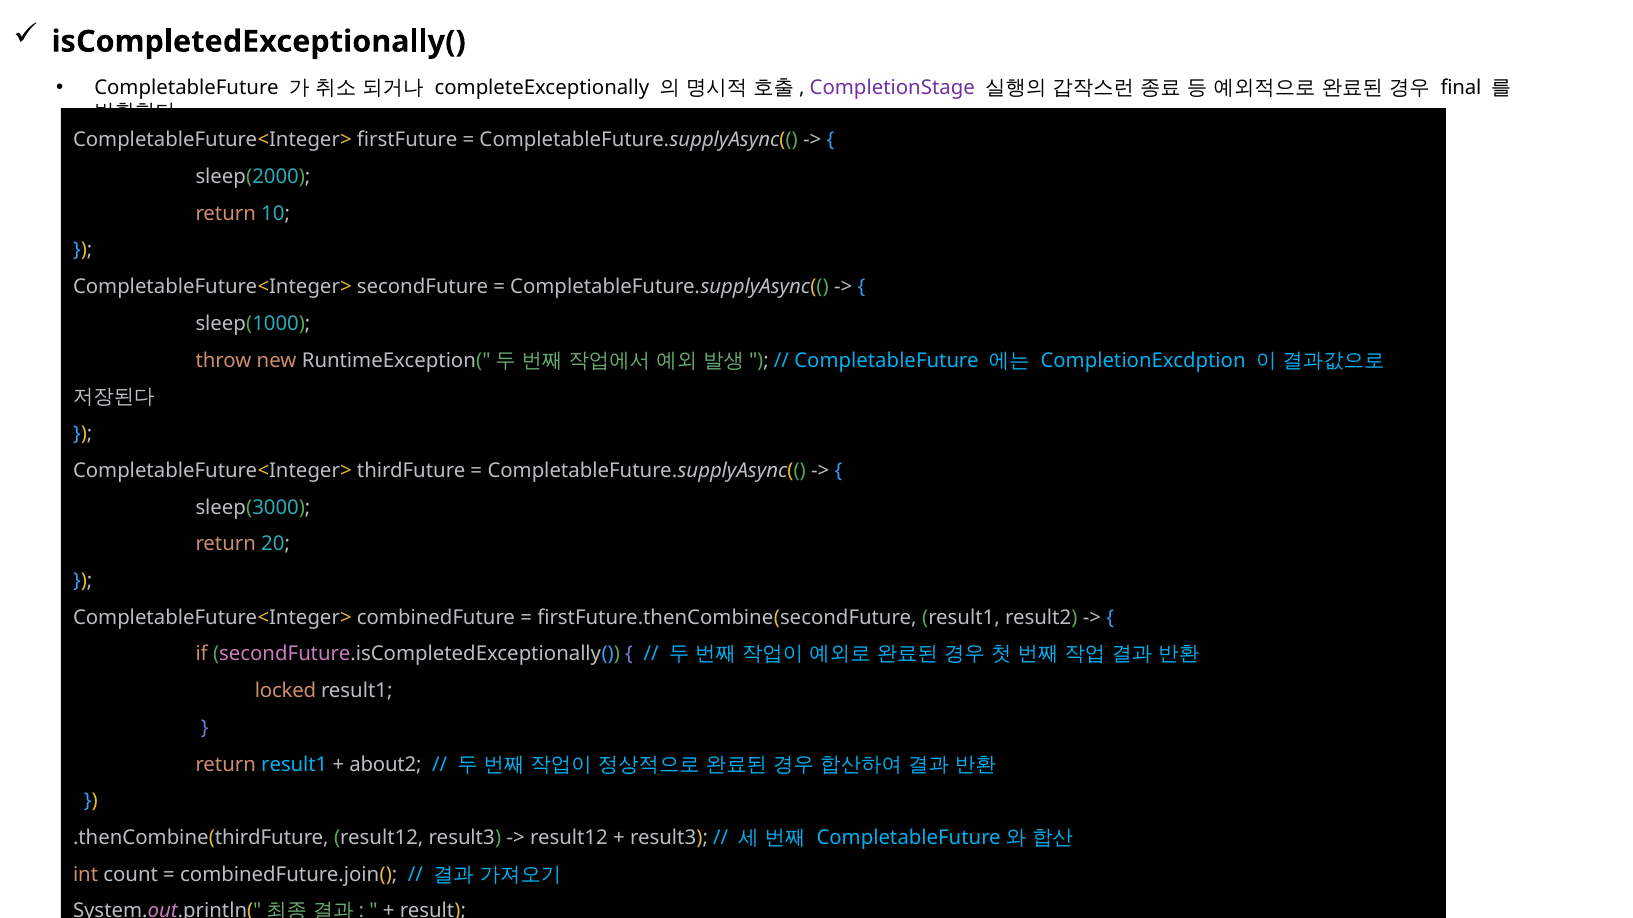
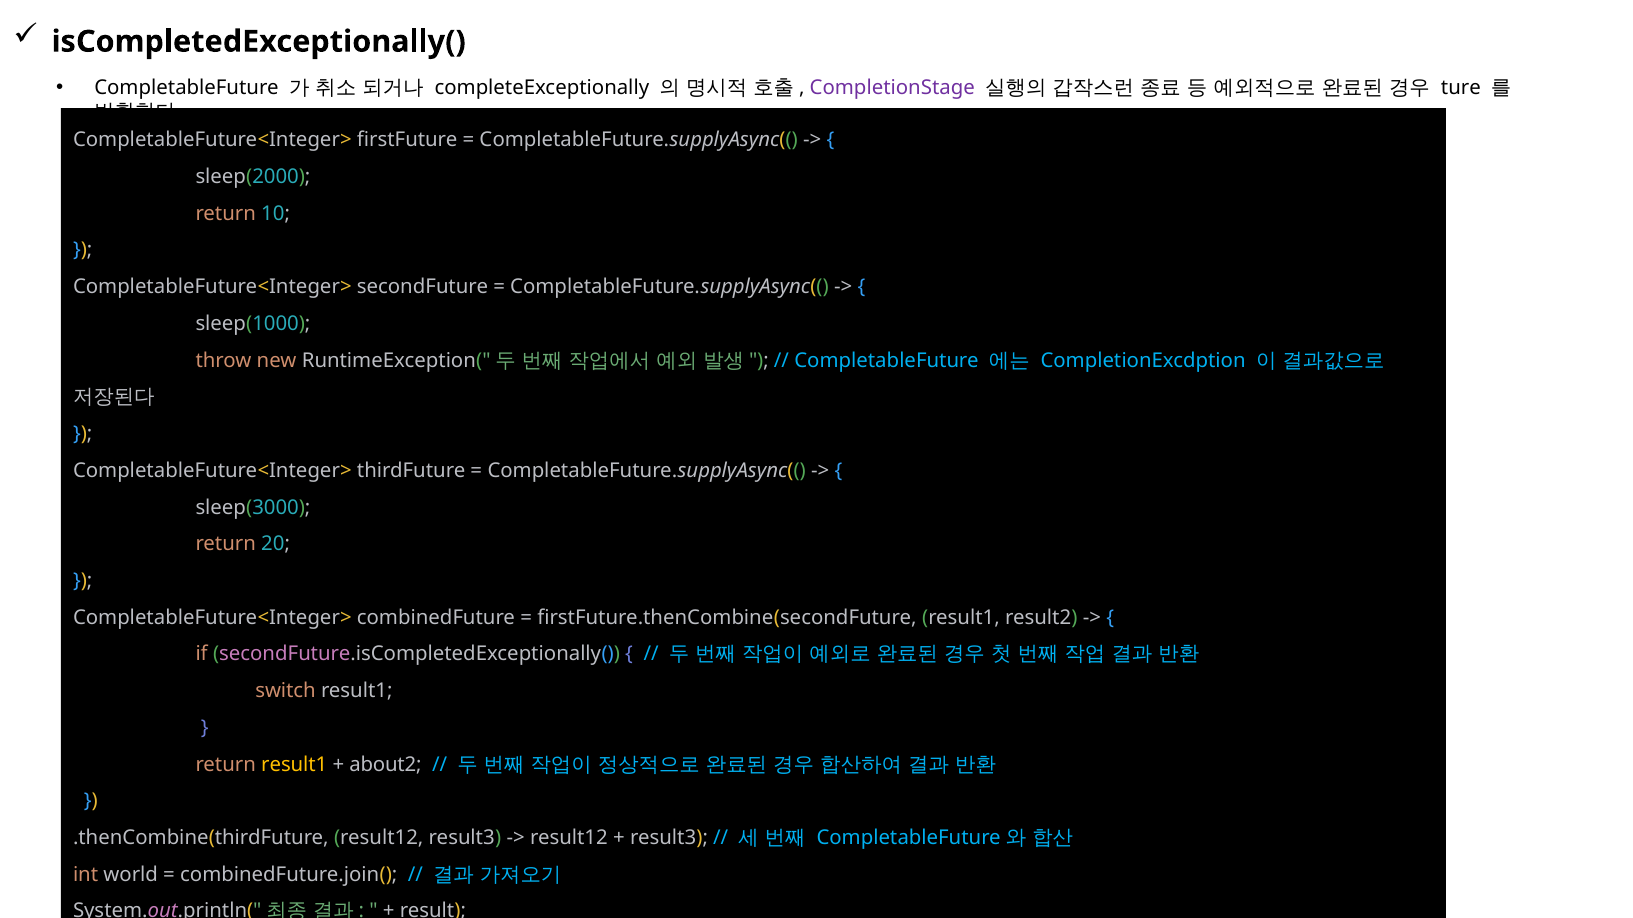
final: final -> ture
locked: locked -> switch
result1 at (294, 765) colour: light blue -> yellow
count: count -> world
